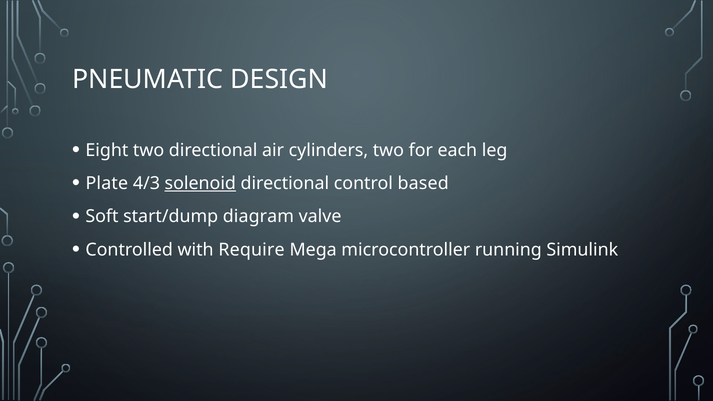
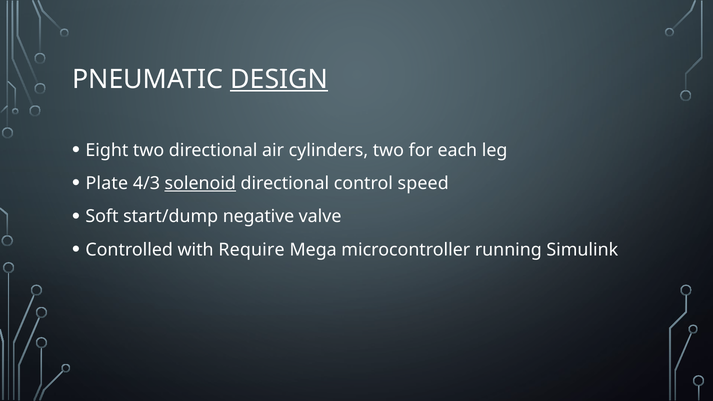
DESIGN underline: none -> present
based: based -> speed
diagram: diagram -> negative
